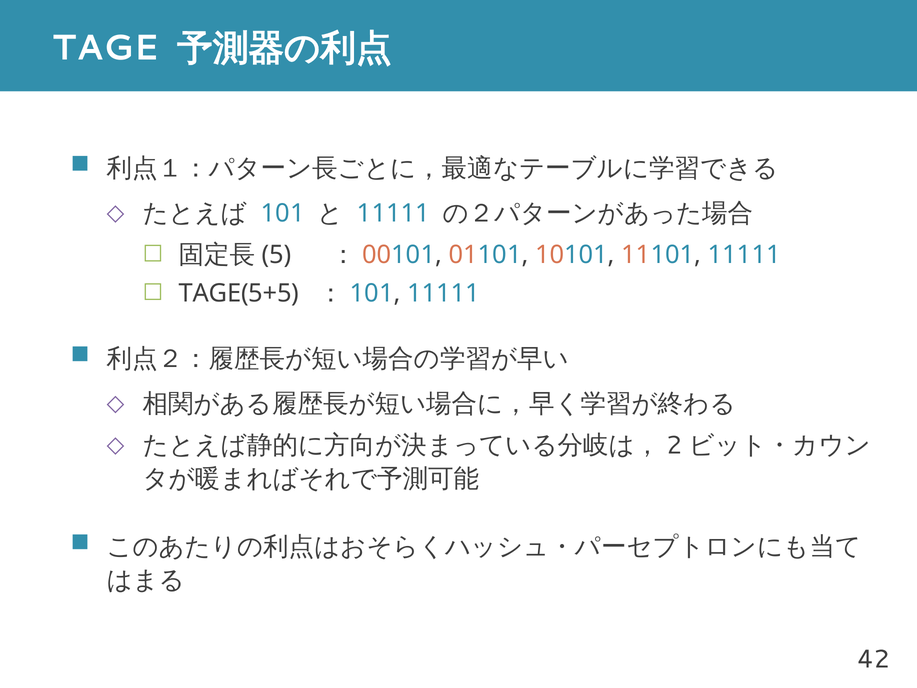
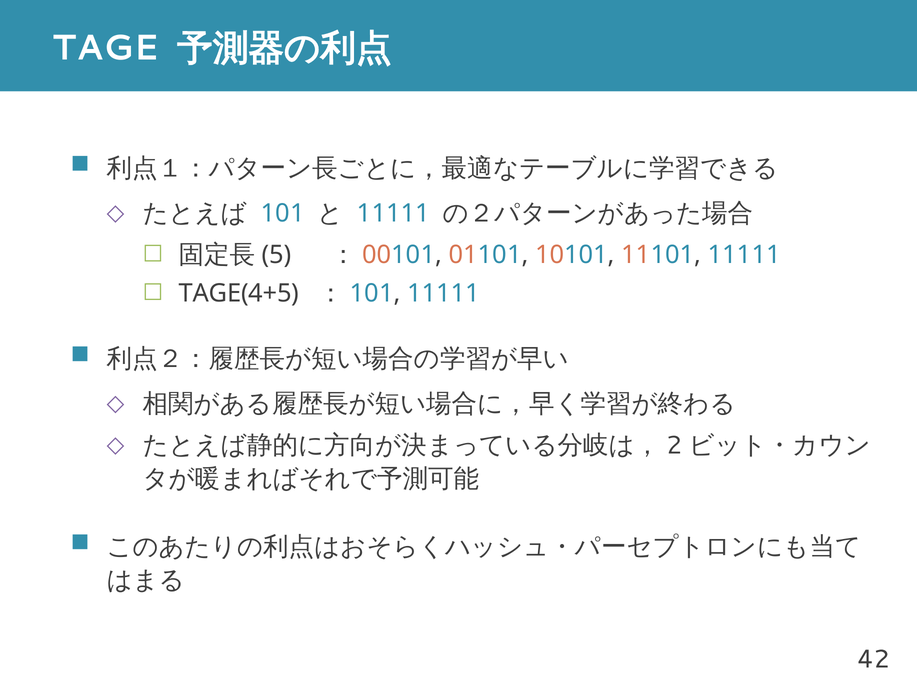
TAGE(5+5: TAGE(5+5 -> TAGE(4+5
